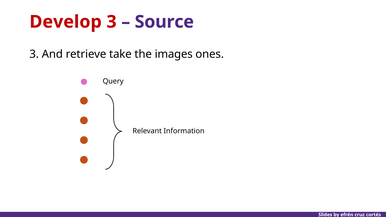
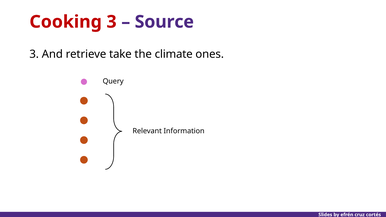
Develop: Develop -> Cooking
images: images -> climate
